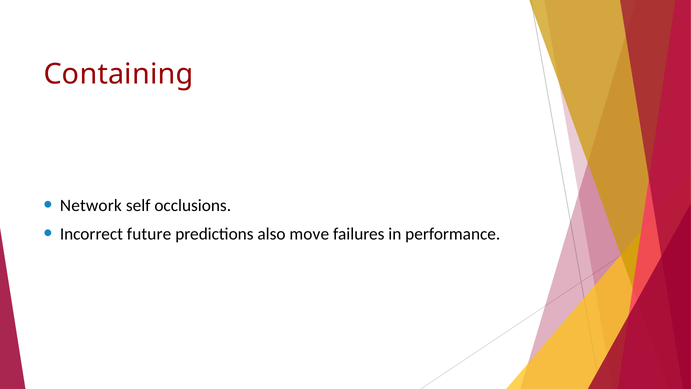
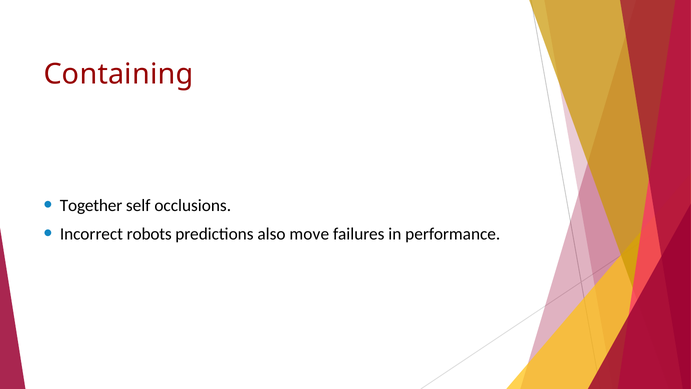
Network: Network -> Together
future: future -> robots
